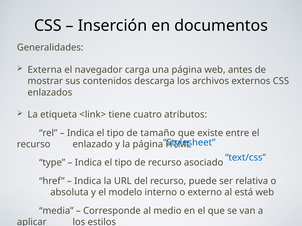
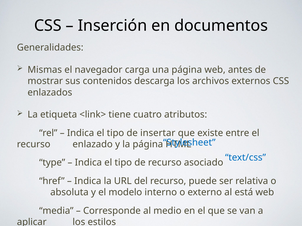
Externa: Externa -> Mismas
tamaño: tamaño -> insertar
